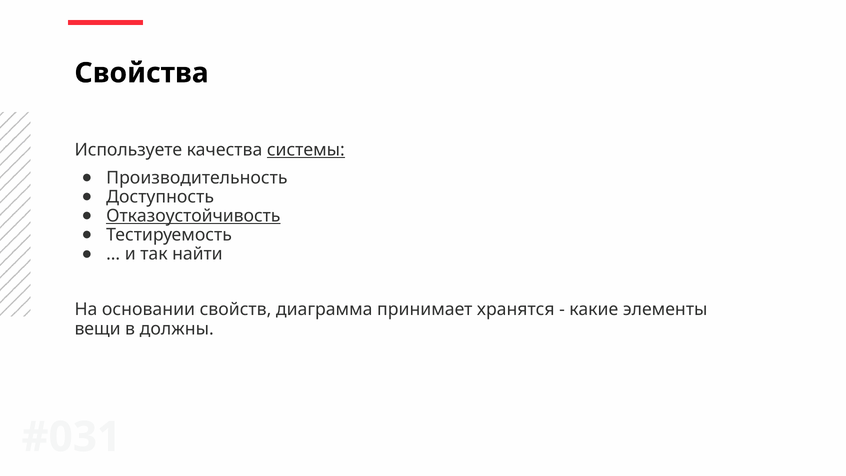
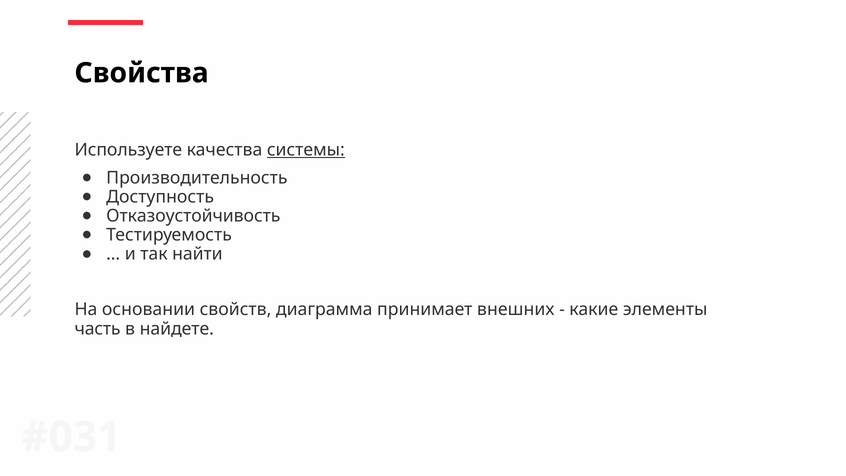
Отказоустойчивость underline: present -> none
хранятся: хранятся -> внешних
вещи: вещи -> часть
должны: должны -> найдете
